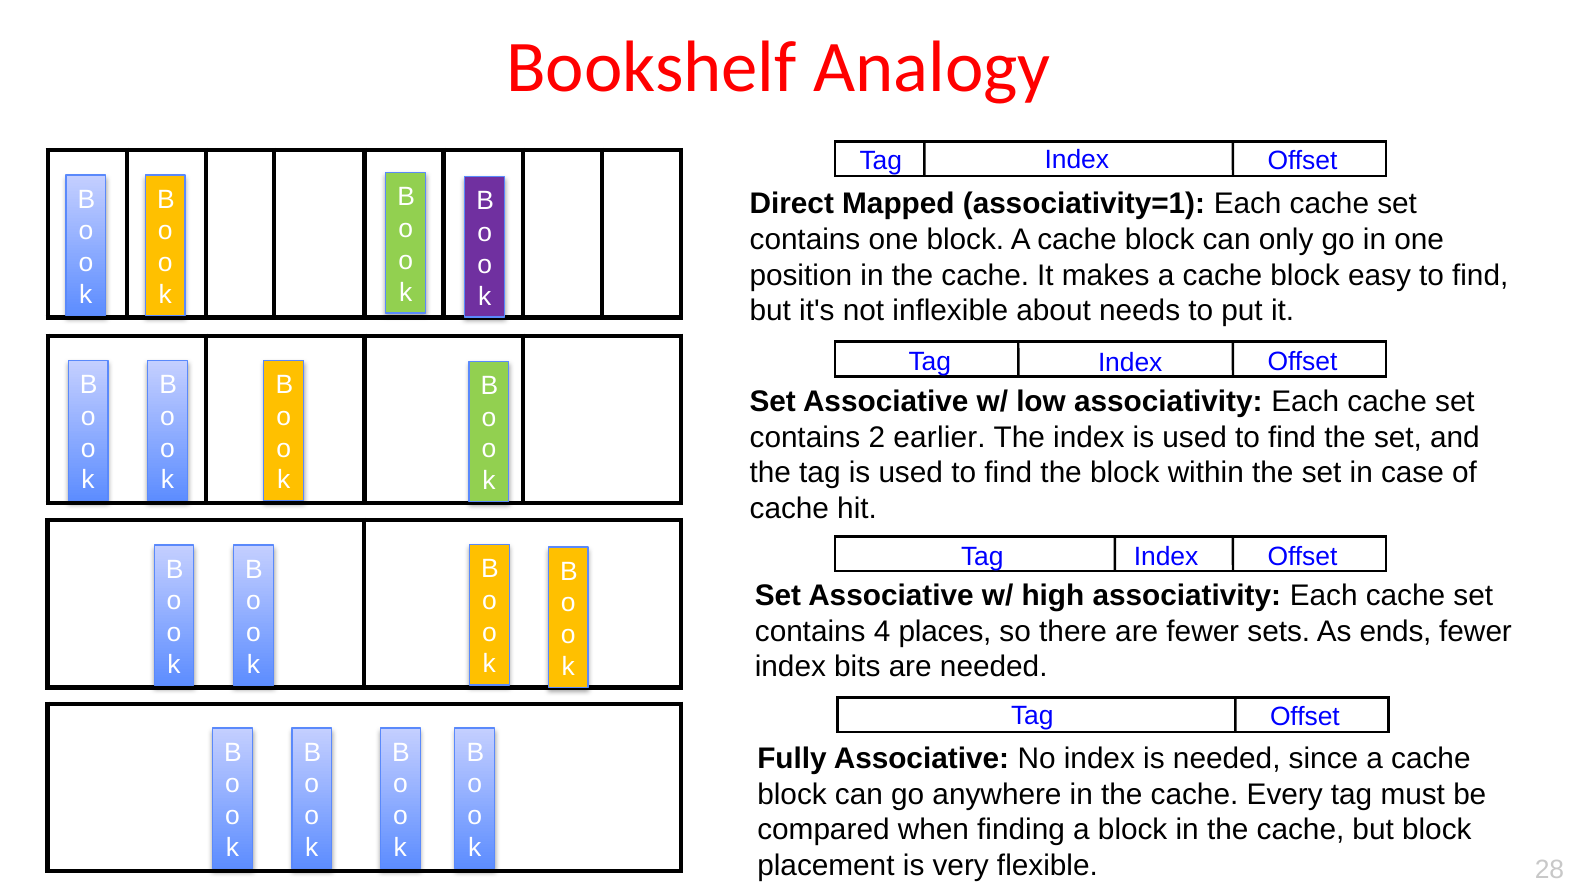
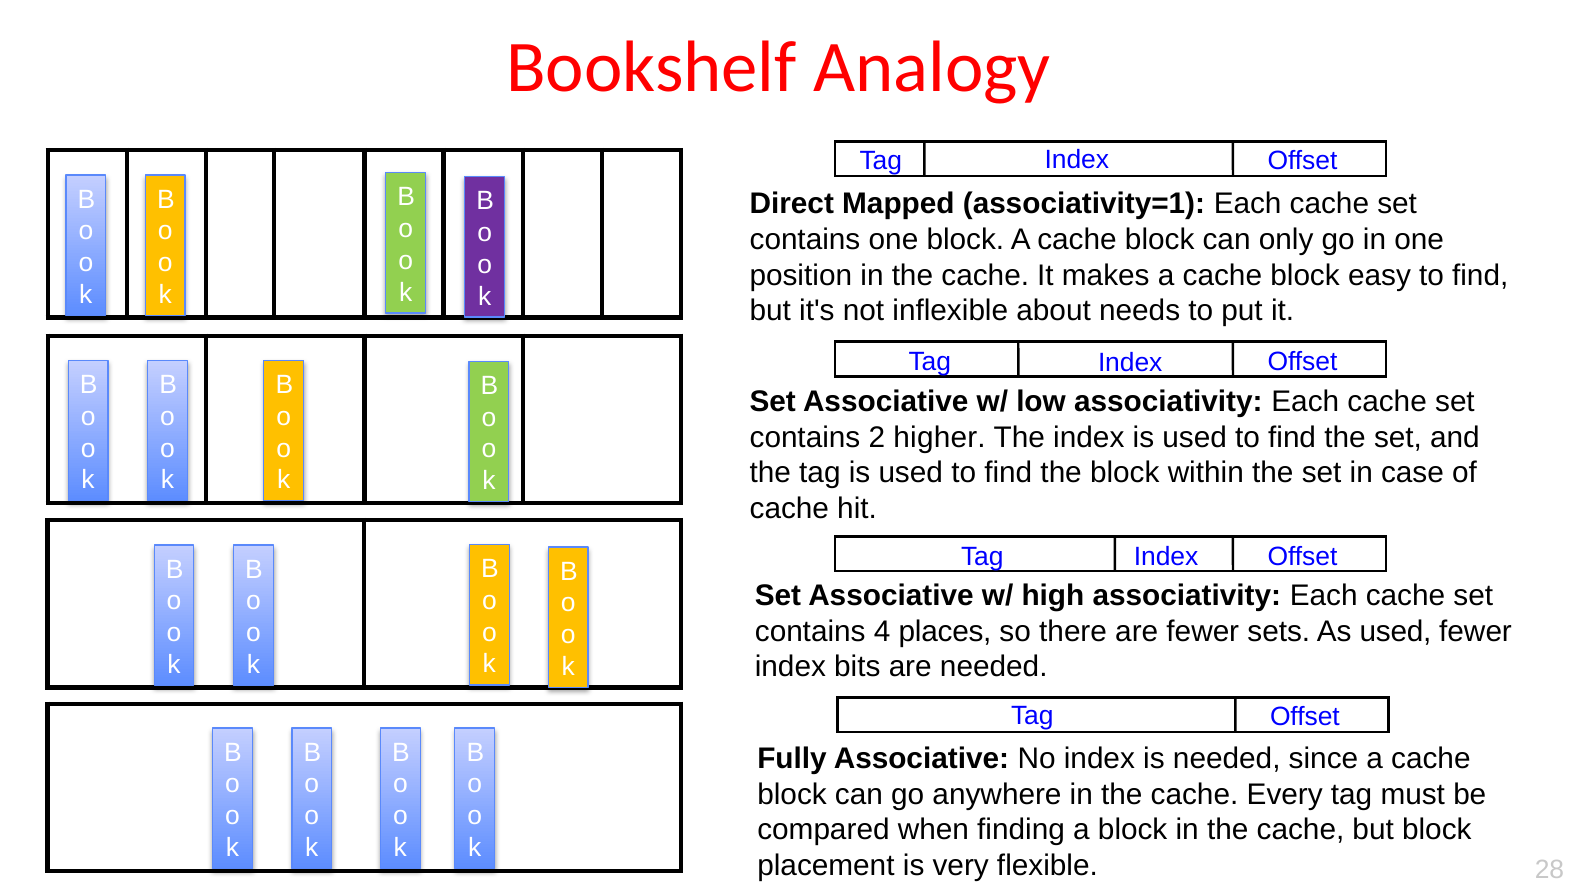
earlier: earlier -> higher
As ends: ends -> used
